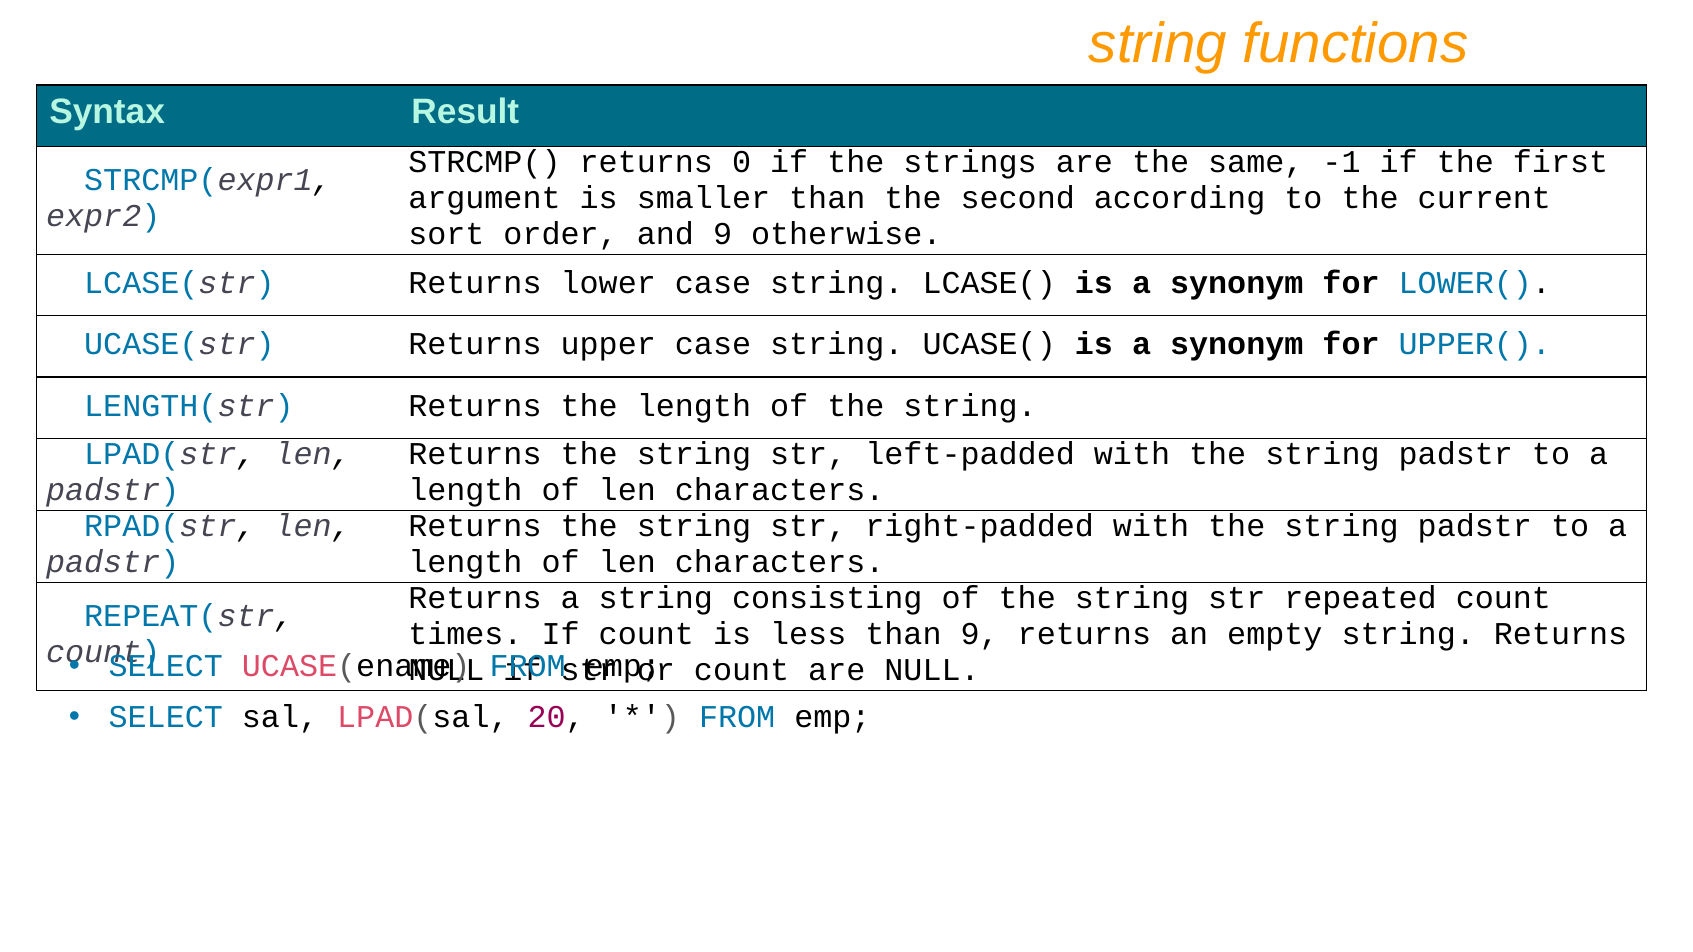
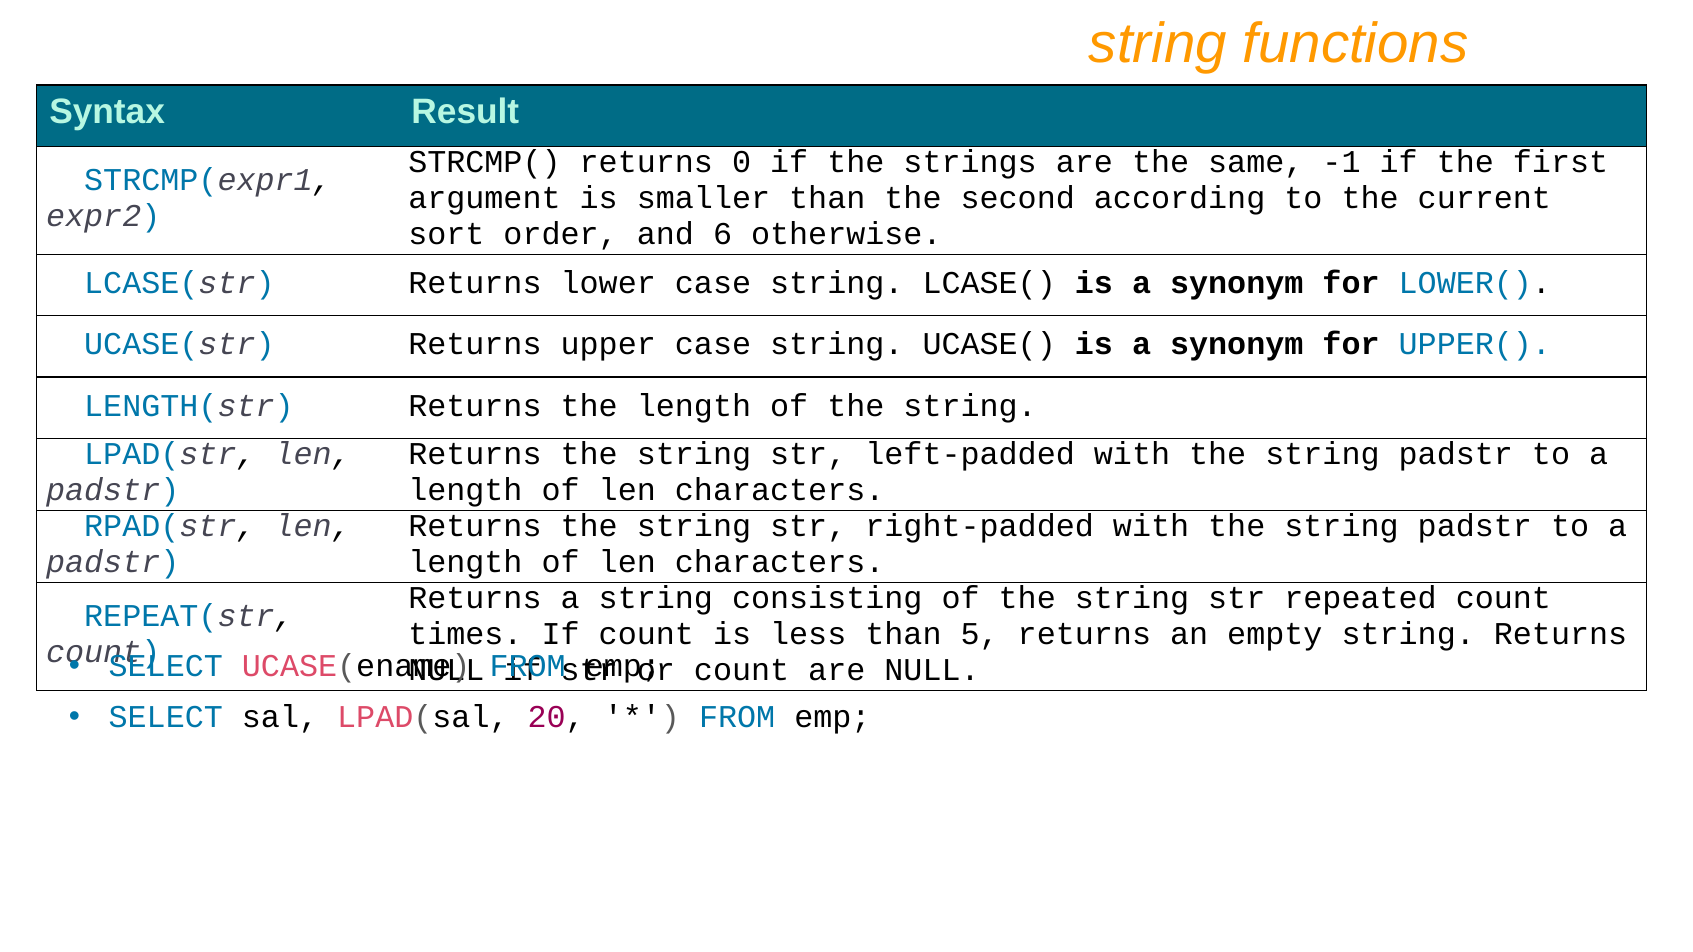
and 9: 9 -> 6
than 9: 9 -> 5
